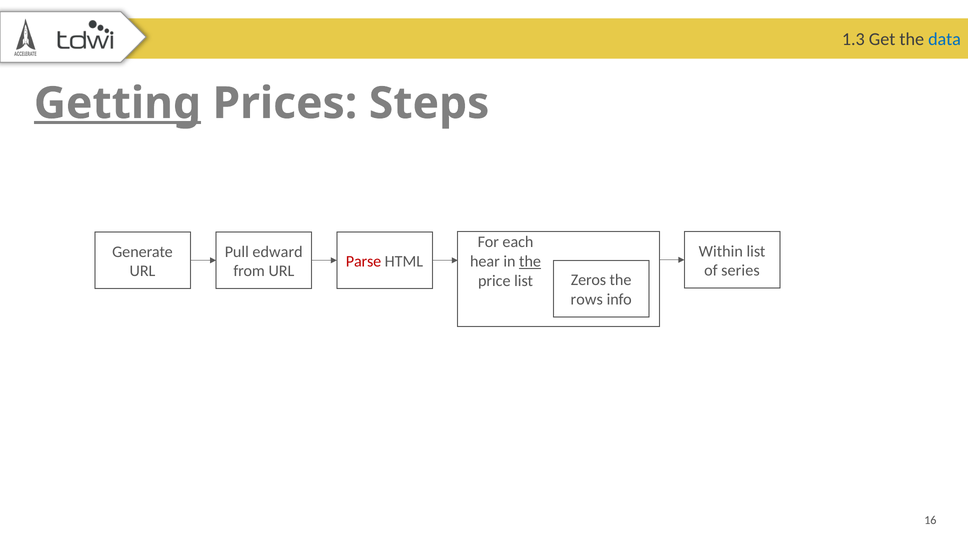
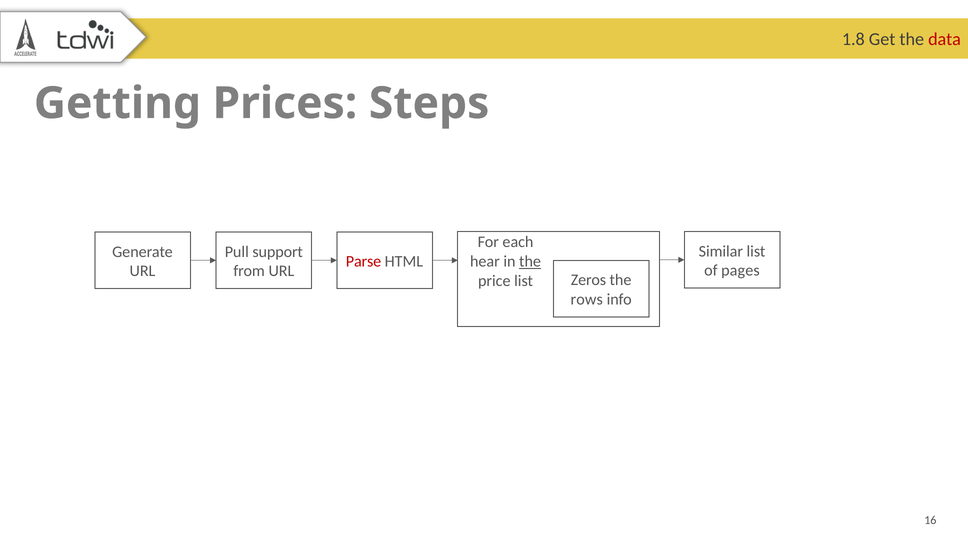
1.3: 1.3 -> 1.8
data colour: blue -> red
Getting underline: present -> none
Within: Within -> Similar
edward: edward -> support
series: series -> pages
